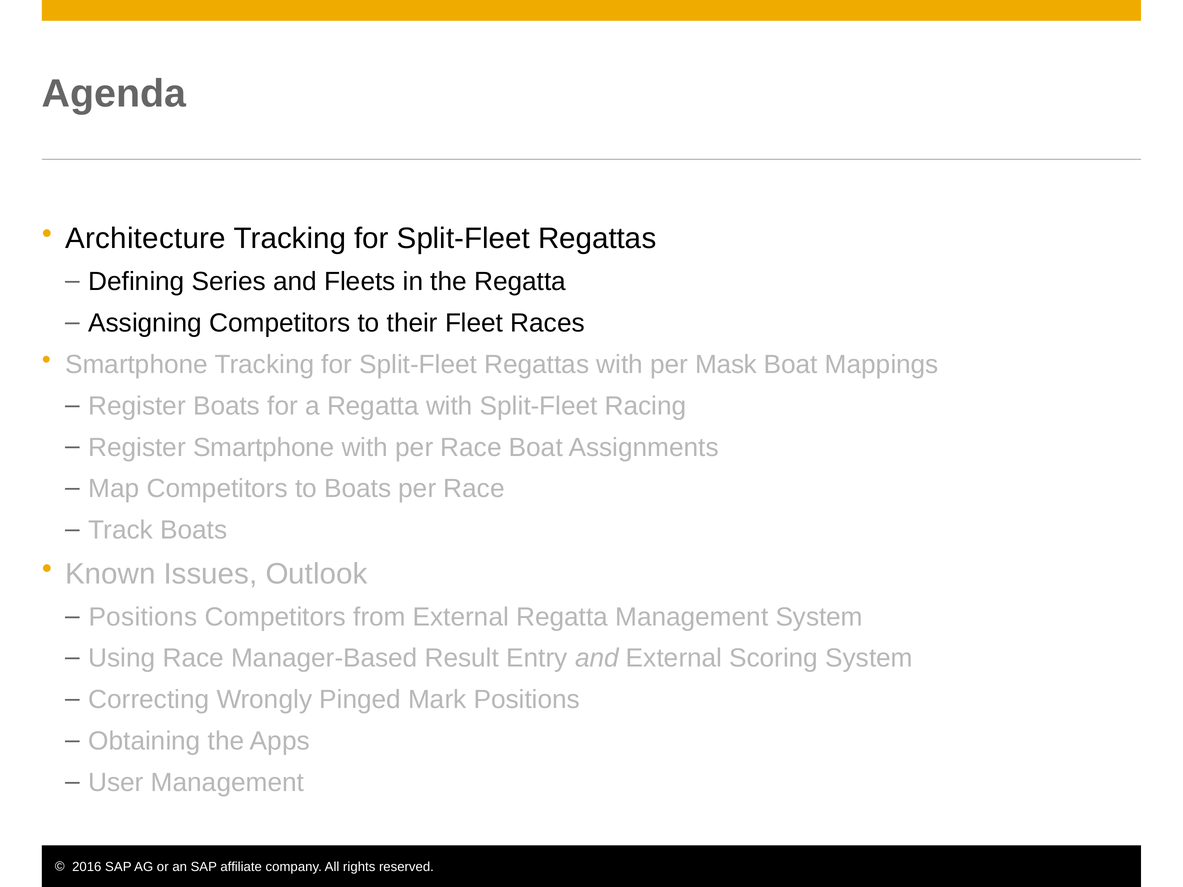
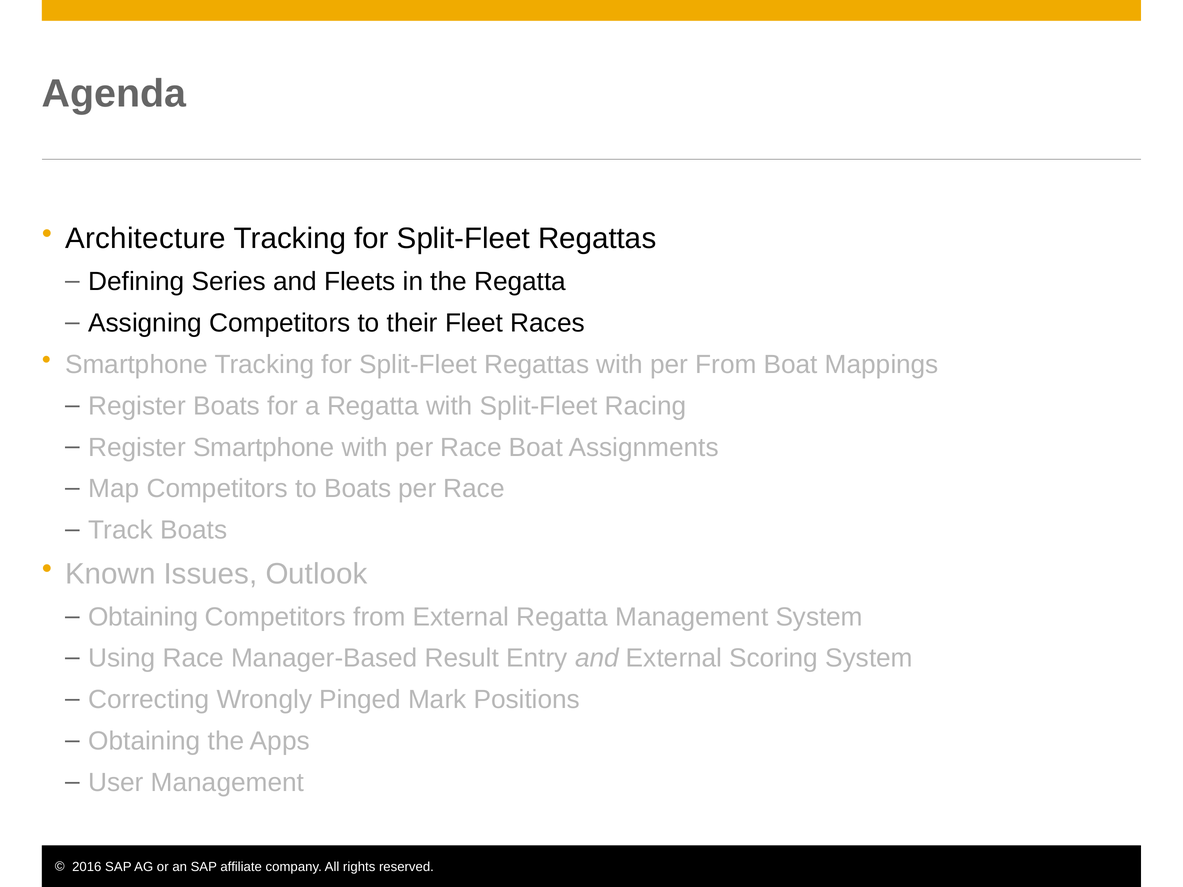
per Mask: Mask -> From
Positions at (143, 617): Positions -> Obtaining
